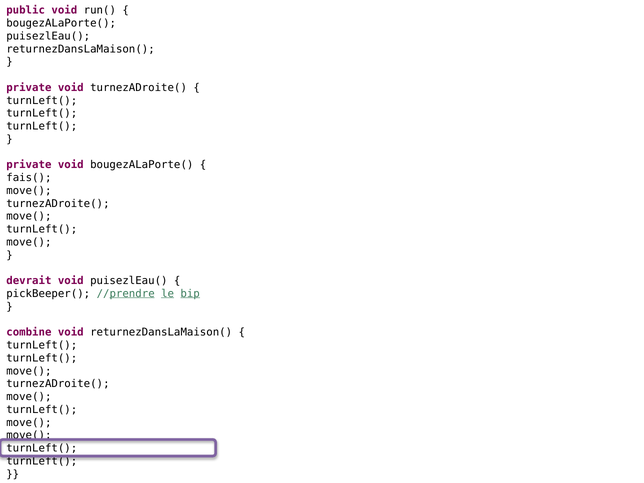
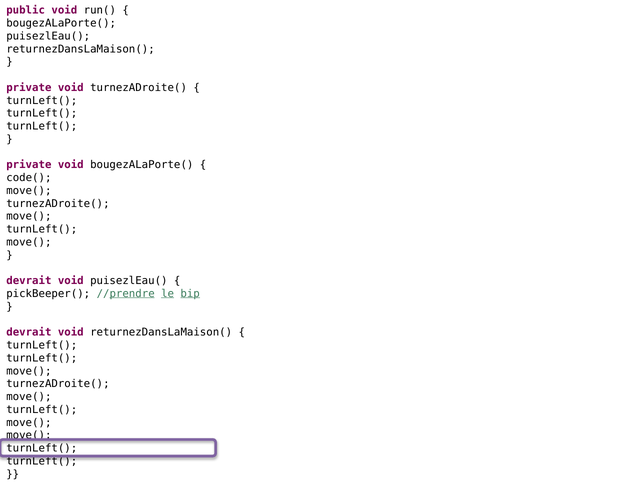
fais(: fais( -> code(
combine at (29, 332): combine -> devrait
